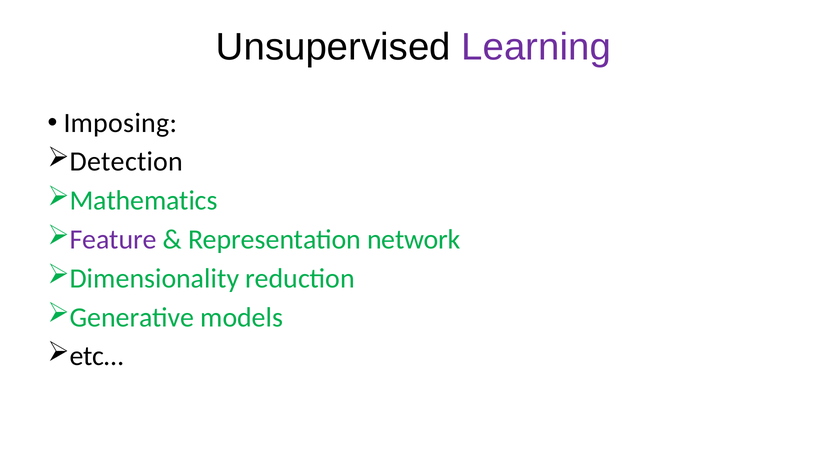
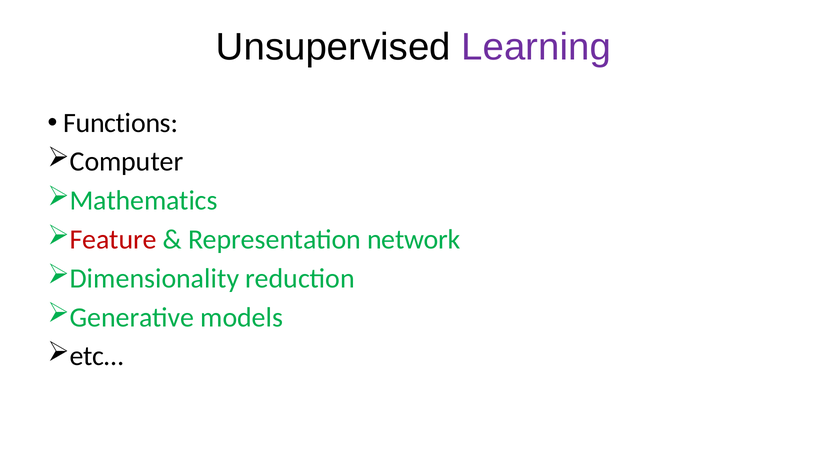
Imposing: Imposing -> Functions
Detection: Detection -> Computer
Feature colour: purple -> red
